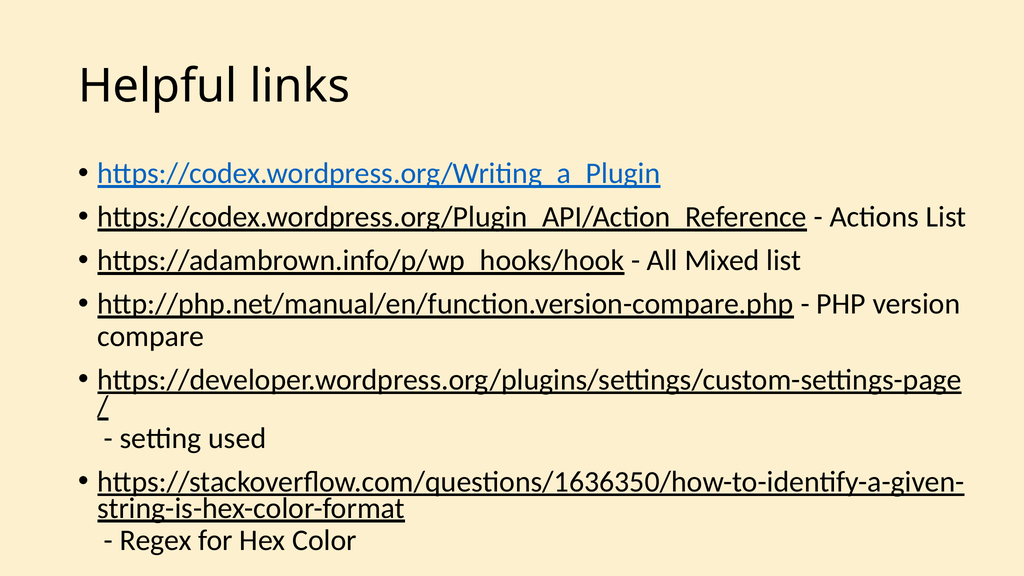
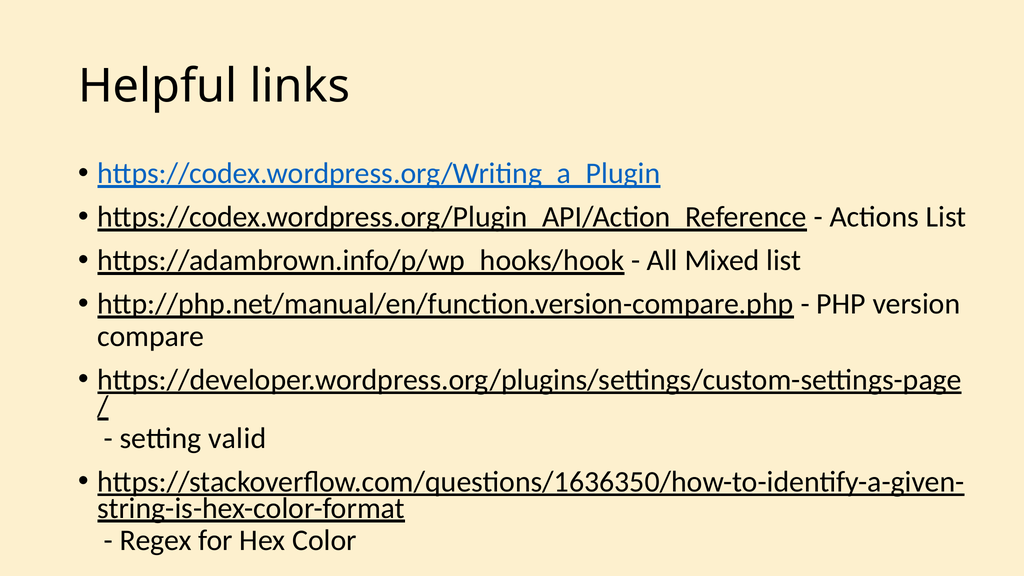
used: used -> valid
